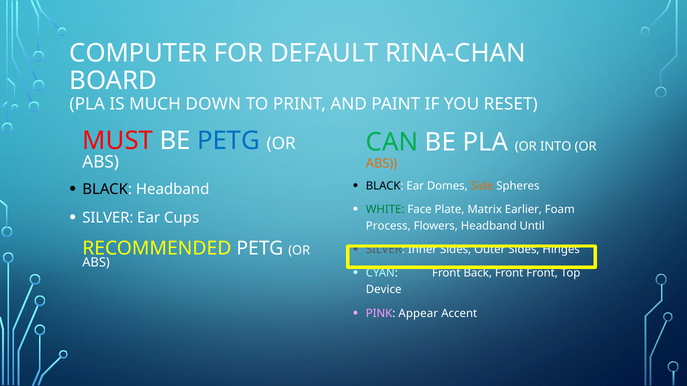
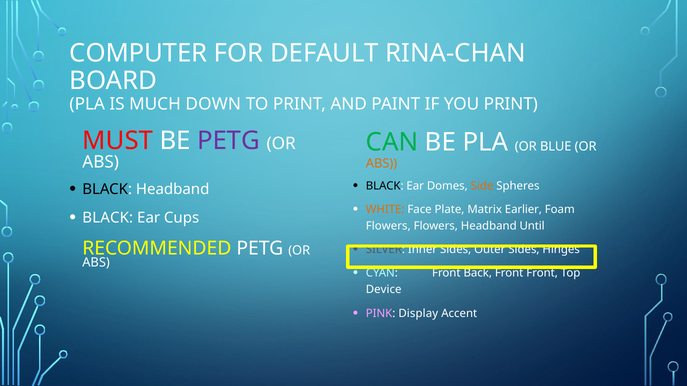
YOU RESET: RESET -> PRINT
PETG at (229, 141) colour: blue -> purple
INTO: INTO -> BLUE
WHITE colour: green -> orange
SILVER at (108, 218): SILVER -> BLACK
Process at (388, 226): Process -> Flowers
Appear: Appear -> Display
